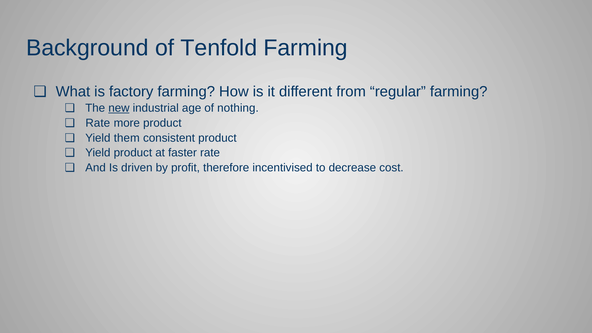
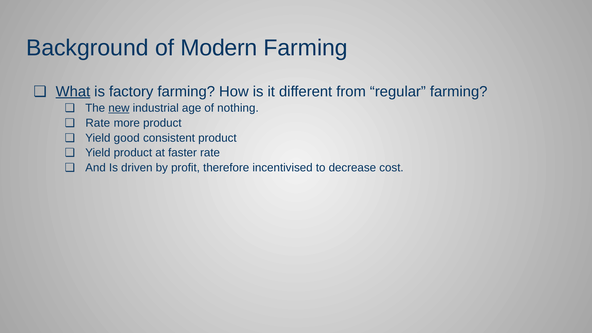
Tenfold: Tenfold -> Modern
What underline: none -> present
them: them -> good
